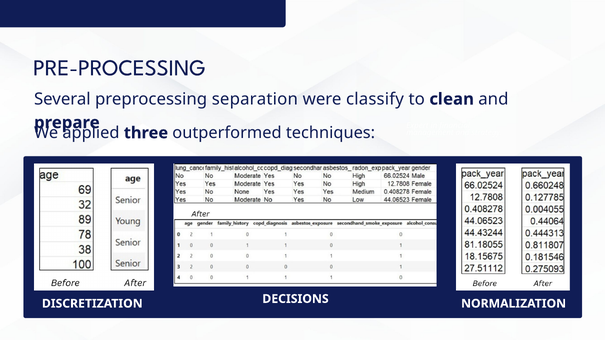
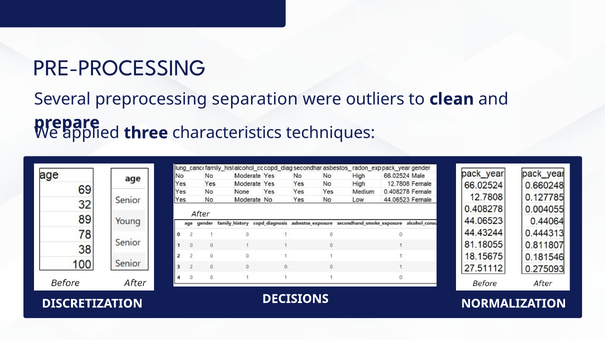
classify: classify -> outliers
outperformed: outperformed -> characteristics
